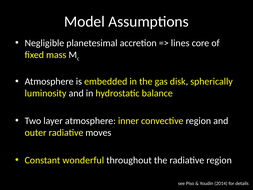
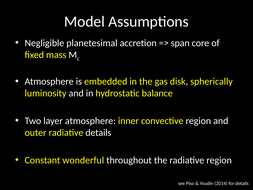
lines: lines -> span
radiative moves: moves -> details
